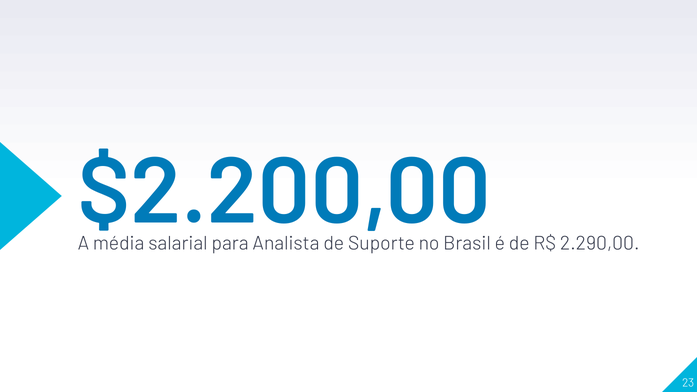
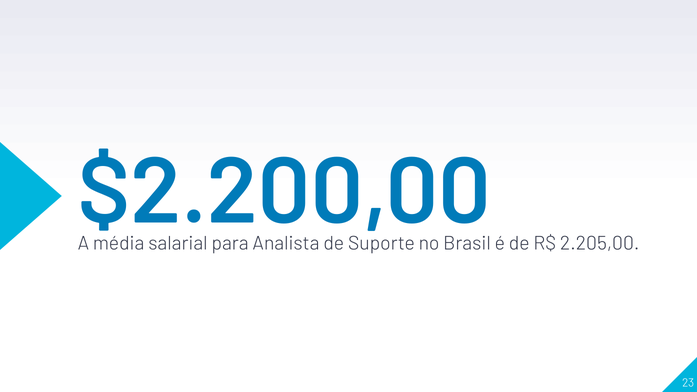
2.290,00: 2.290,00 -> 2.205,00
